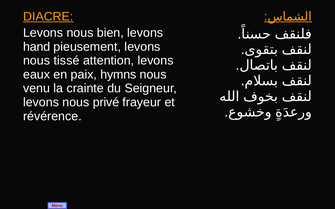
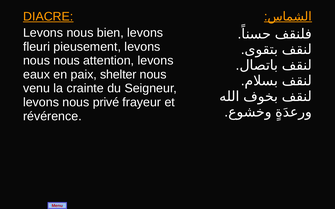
hand: hand -> fleuri
nous tissé: tissé -> nous
hymns: hymns -> shelter
